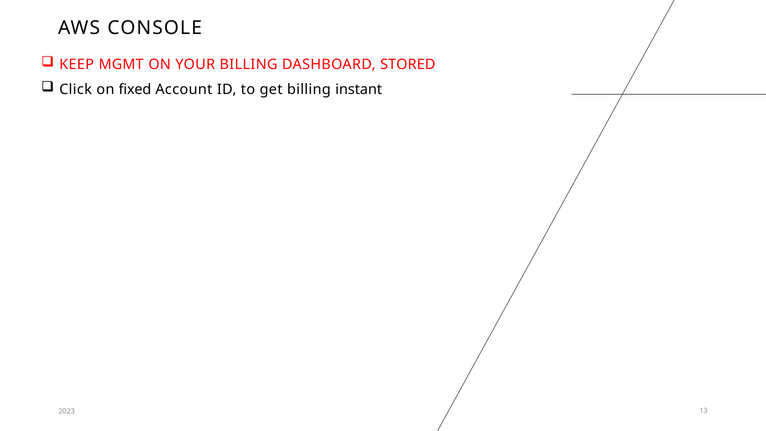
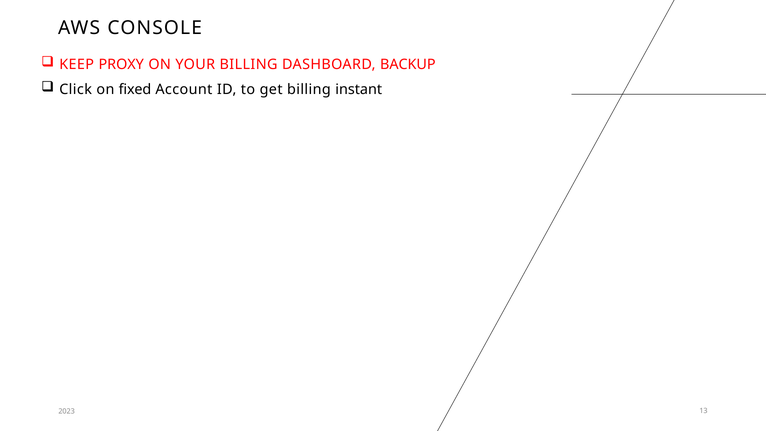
MGMT: MGMT -> PROXY
STORED: STORED -> BACKUP
